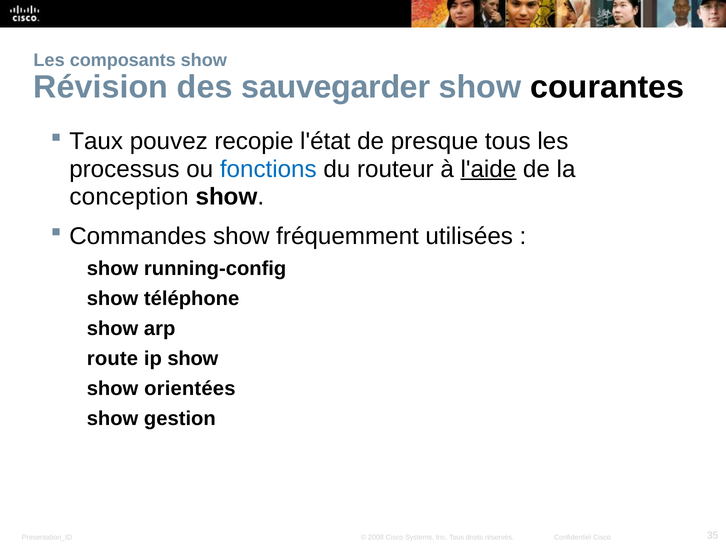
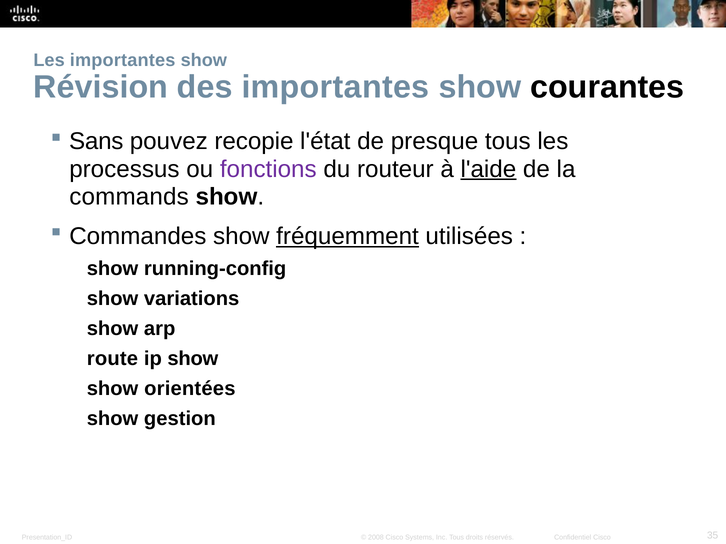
Les composants: composants -> importantes
des sauvegarder: sauvegarder -> importantes
Taux: Taux -> Sans
fonctions colour: blue -> purple
conception: conception -> commands
fréquemment underline: none -> present
téléphone: téléphone -> variations
